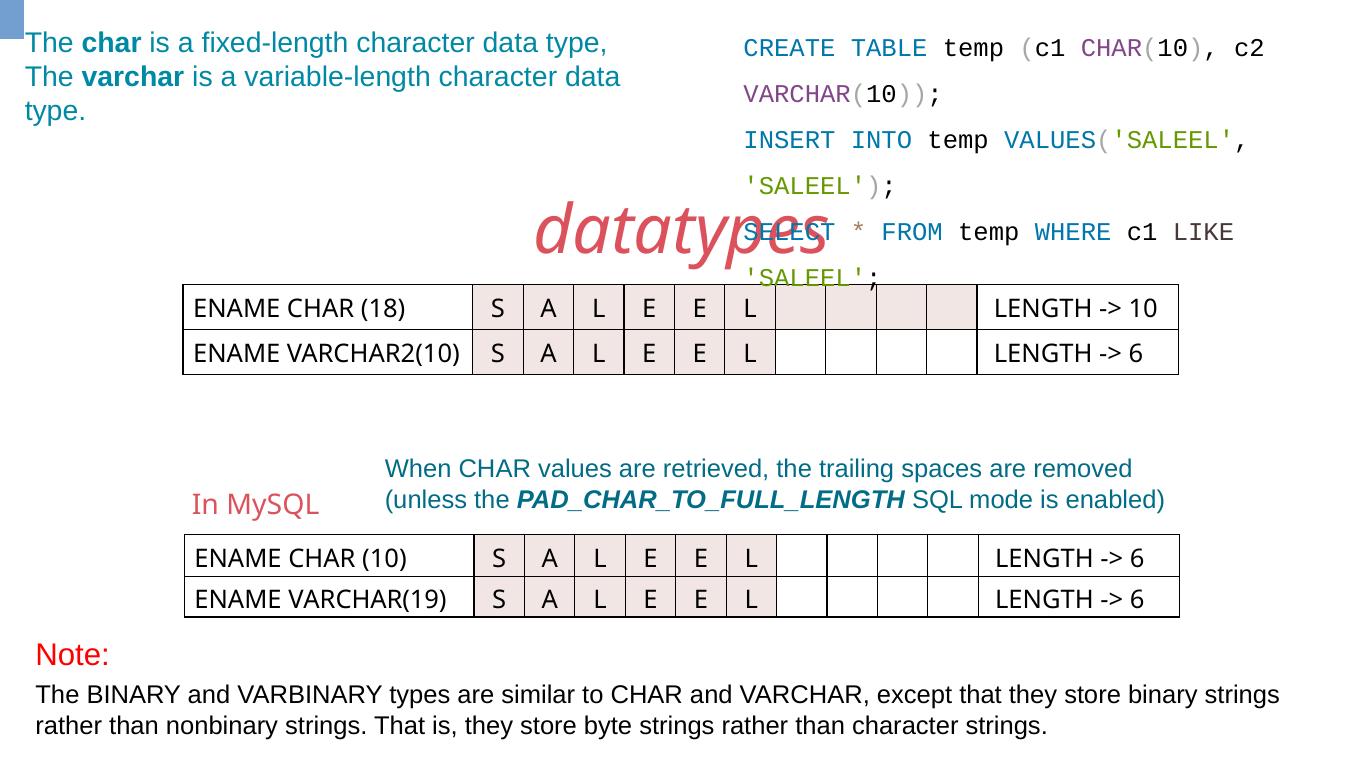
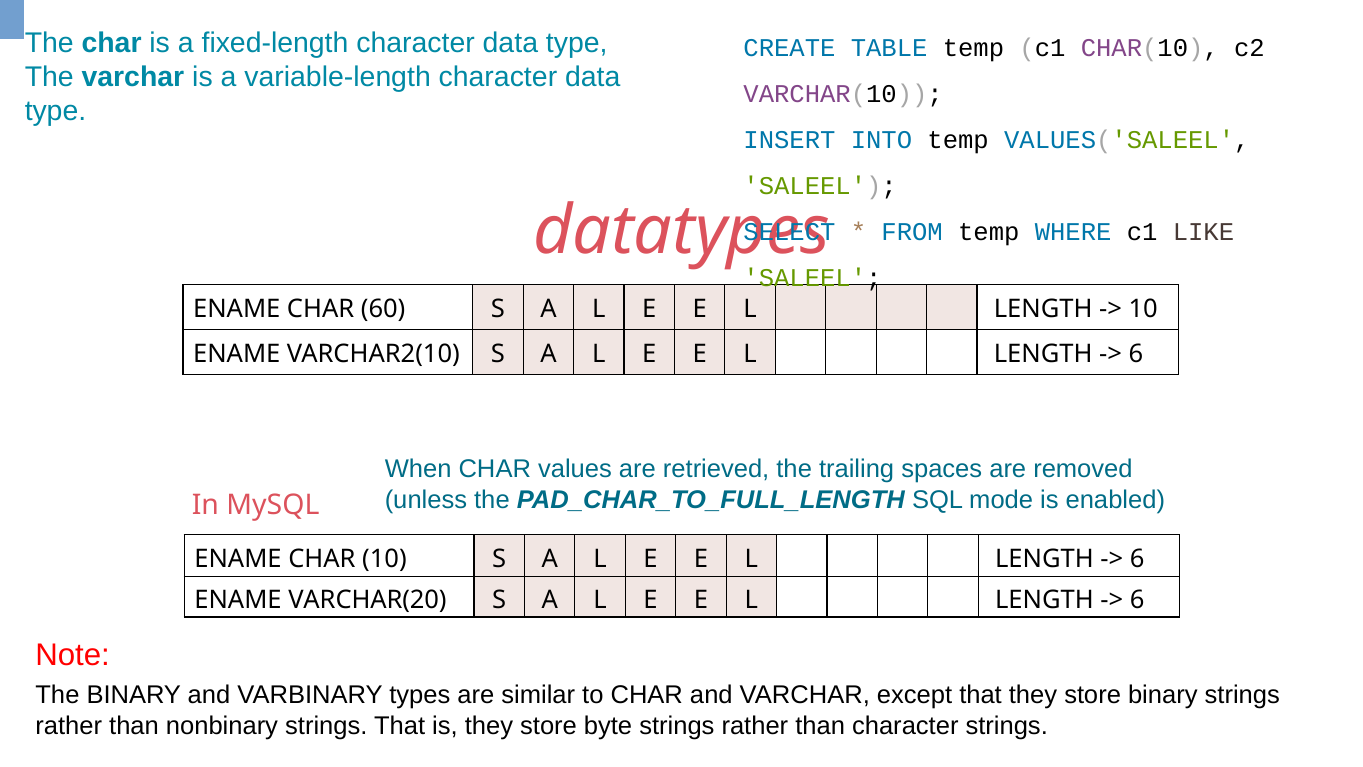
18: 18 -> 60
VARCHAR(19: VARCHAR(19 -> VARCHAR(20
